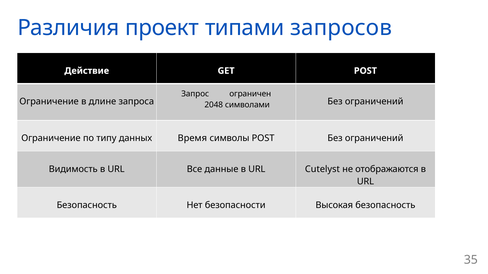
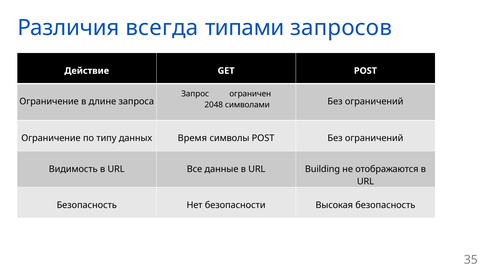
проект: проект -> всегда
Cutelyst: Cutelyst -> Building
